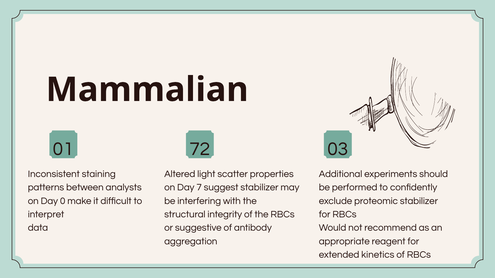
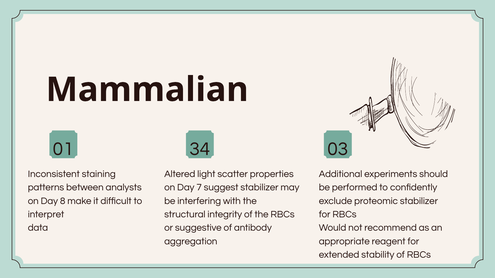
72: 72 -> 34
0: 0 -> 8
kinetics: kinetics -> stability
